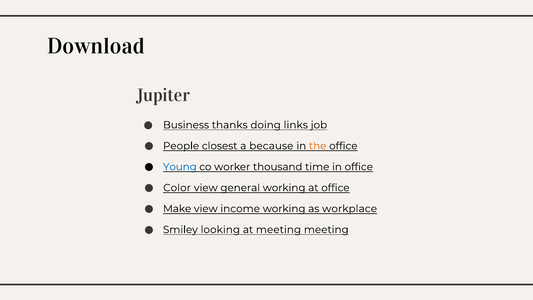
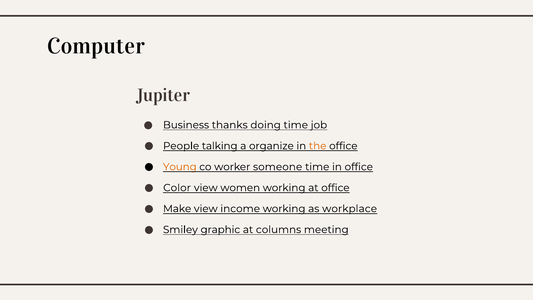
Download: Download -> Computer
doing links: links -> time
closest: closest -> talking
because: because -> organize
Young colour: blue -> orange
thousand: thousand -> someone
general: general -> women
looking: looking -> graphic
at meeting: meeting -> columns
